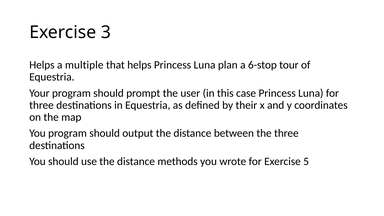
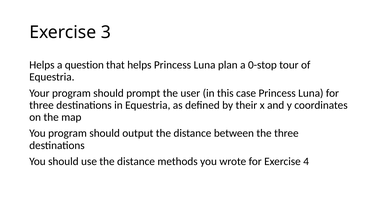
multiple: multiple -> question
6-stop: 6-stop -> 0-stop
5: 5 -> 4
